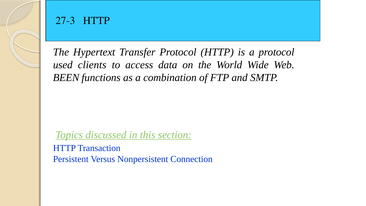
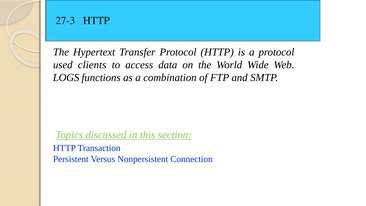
BEEN: BEEN -> LOGS
